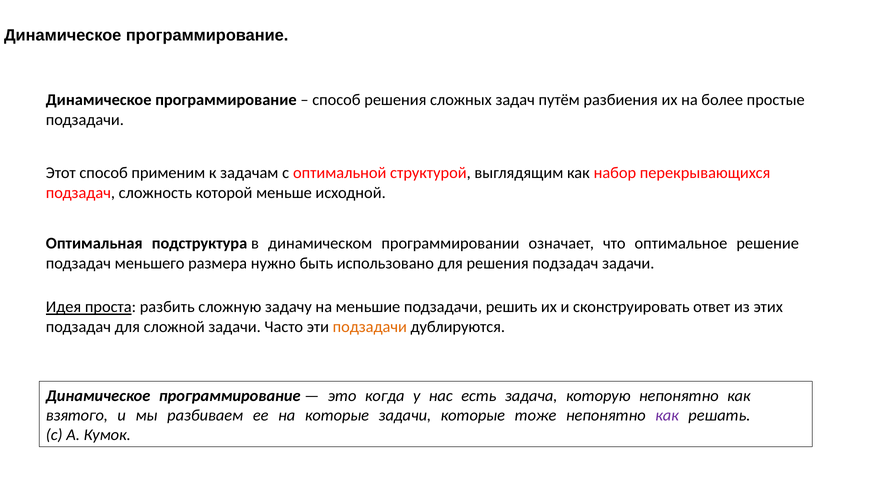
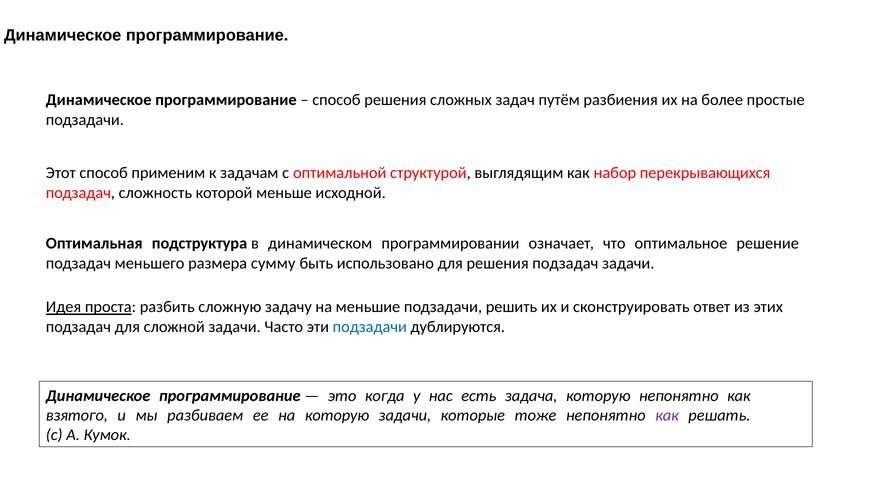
нужно: нужно -> сумму
подзадачи at (370, 327) colour: orange -> blue
на которые: которые -> которую
